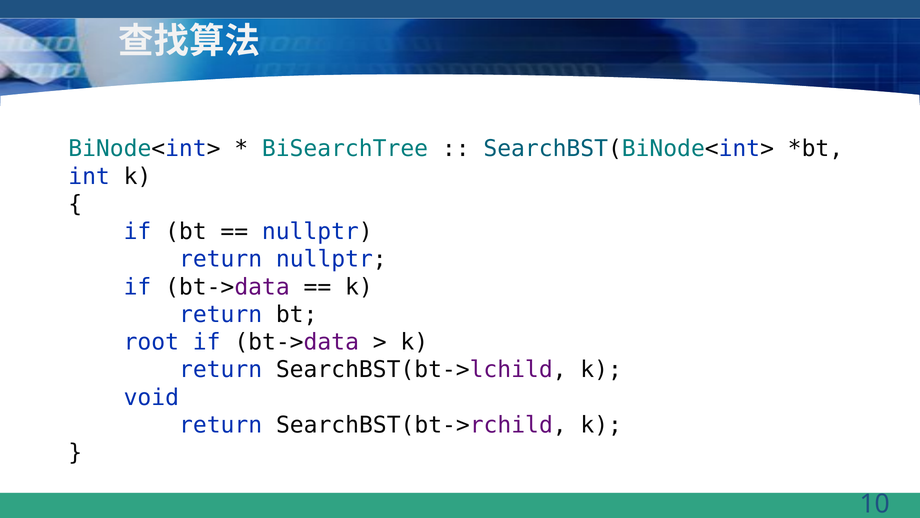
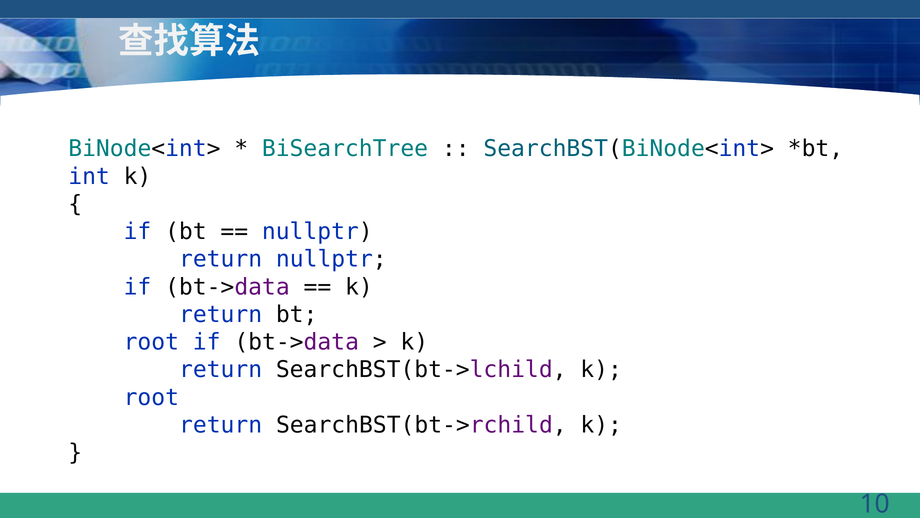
void at (151, 397): void -> root
